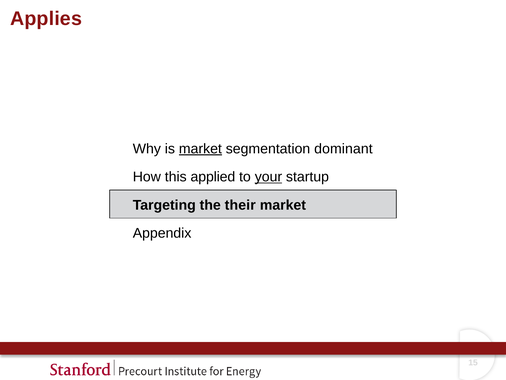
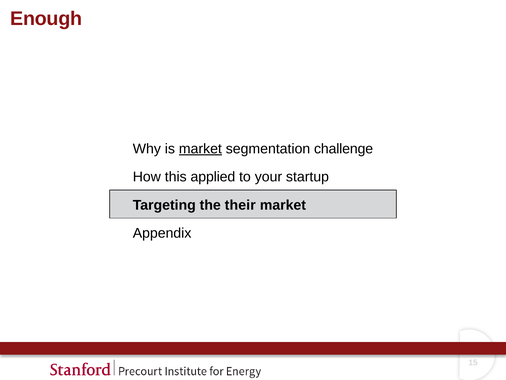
Applies: Applies -> Enough
dominant: dominant -> challenge
your underline: present -> none
